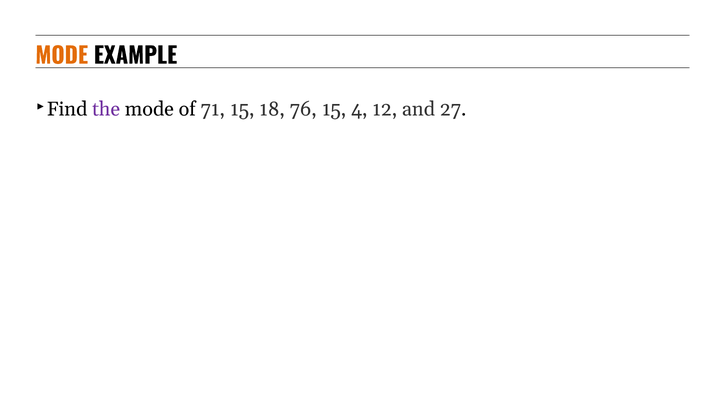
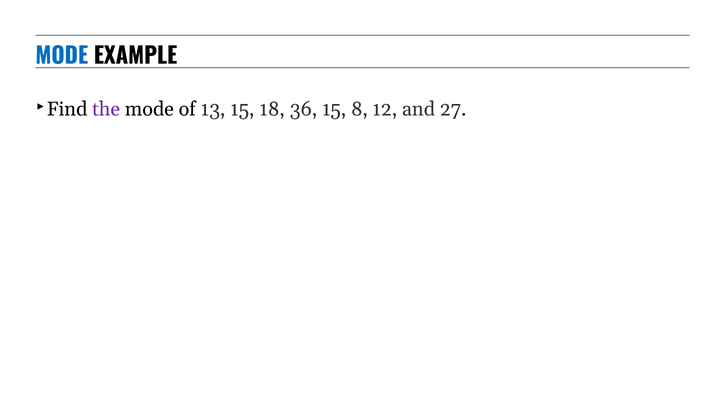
MODE at (62, 56) colour: orange -> blue
71: 71 -> 13
76: 76 -> 36
4: 4 -> 8
